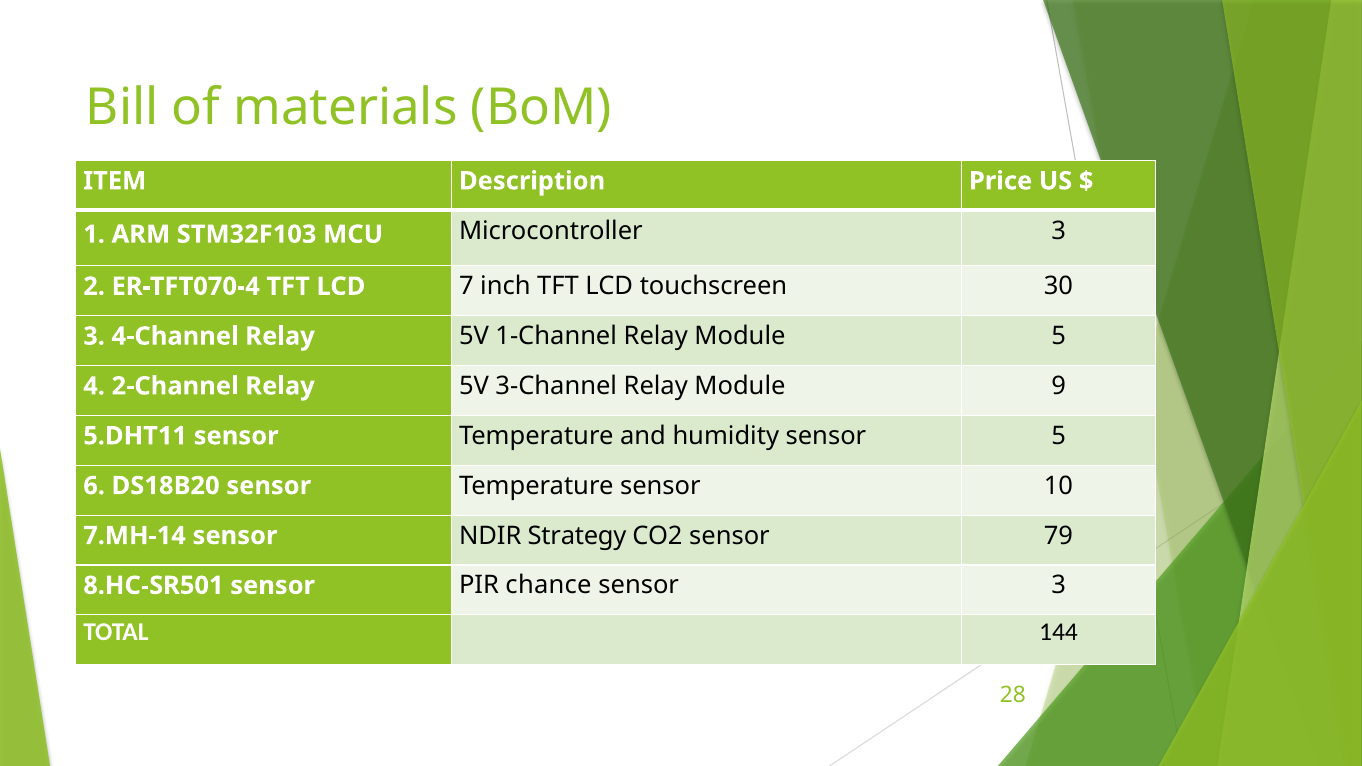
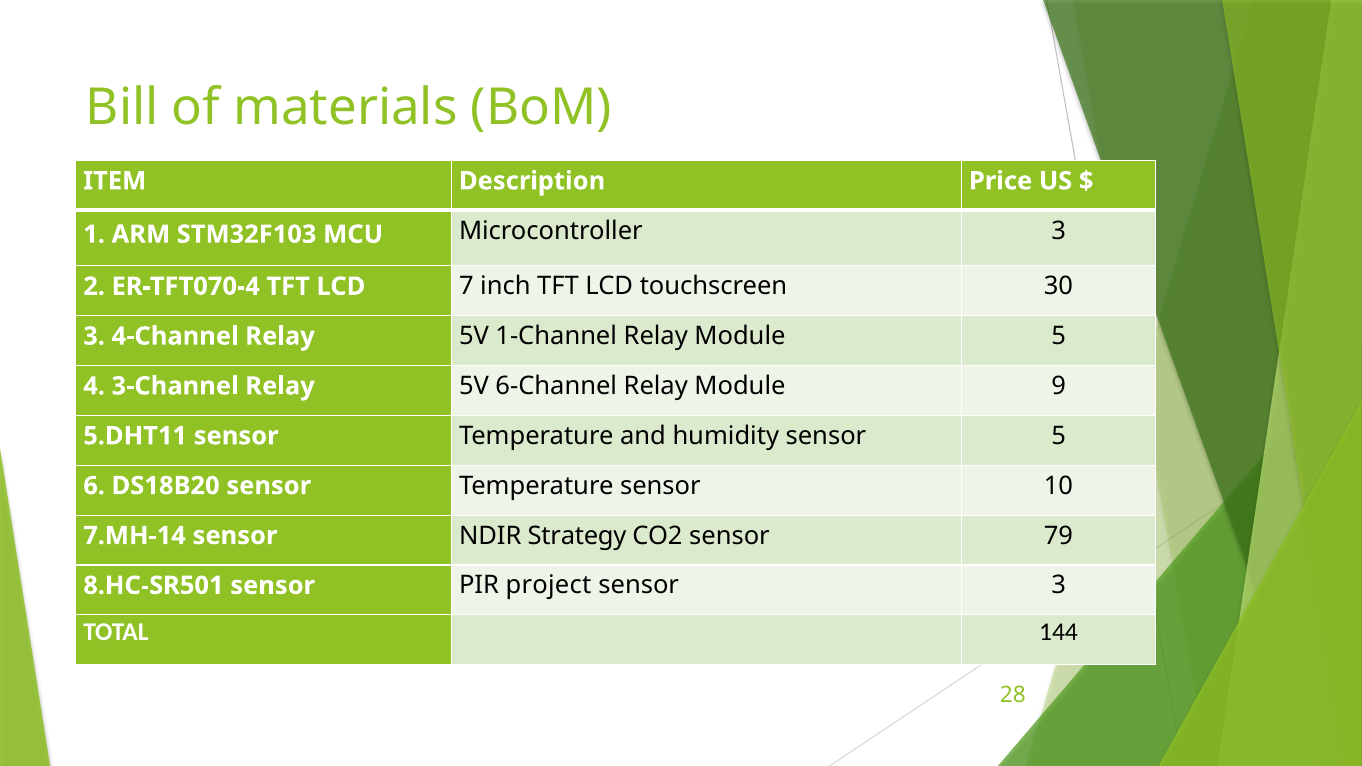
2-Channel: 2-Channel -> 3-Channel
3-Channel: 3-Channel -> 6-Channel
chance: chance -> project
